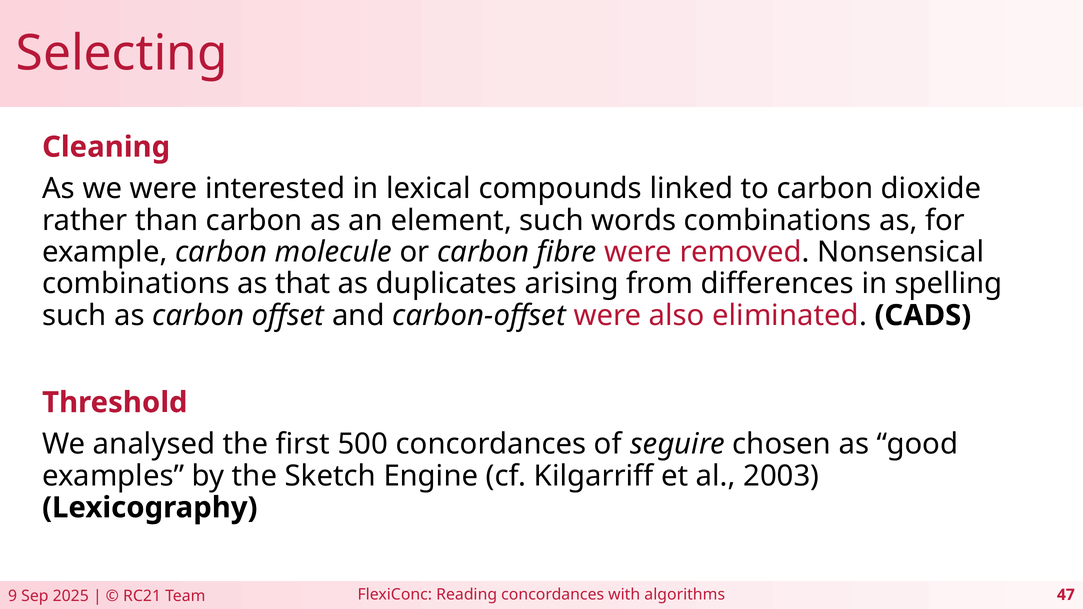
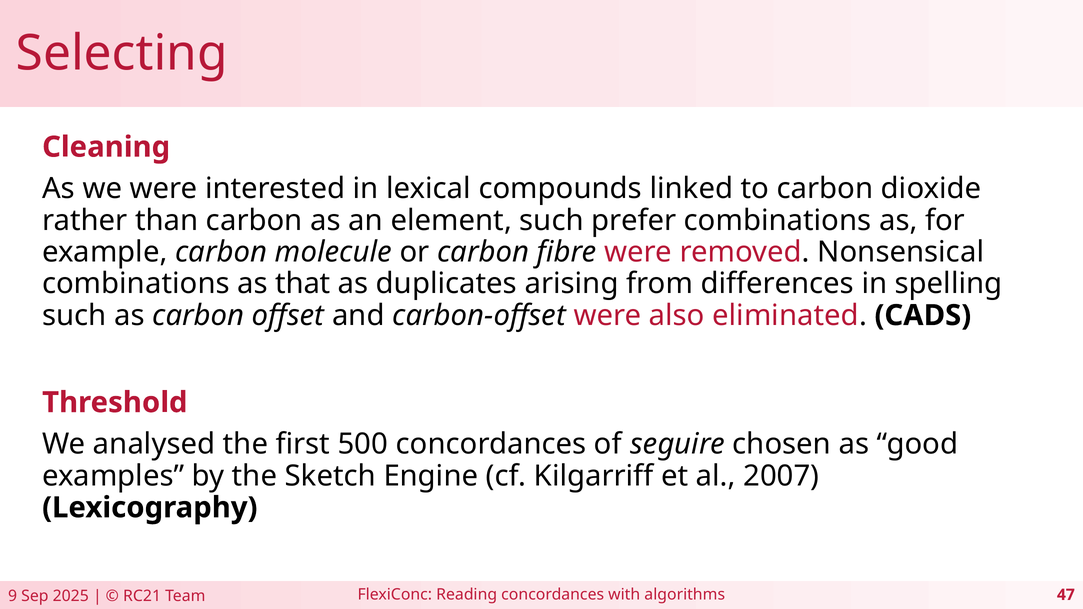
words: words -> prefer
2003: 2003 -> 2007
